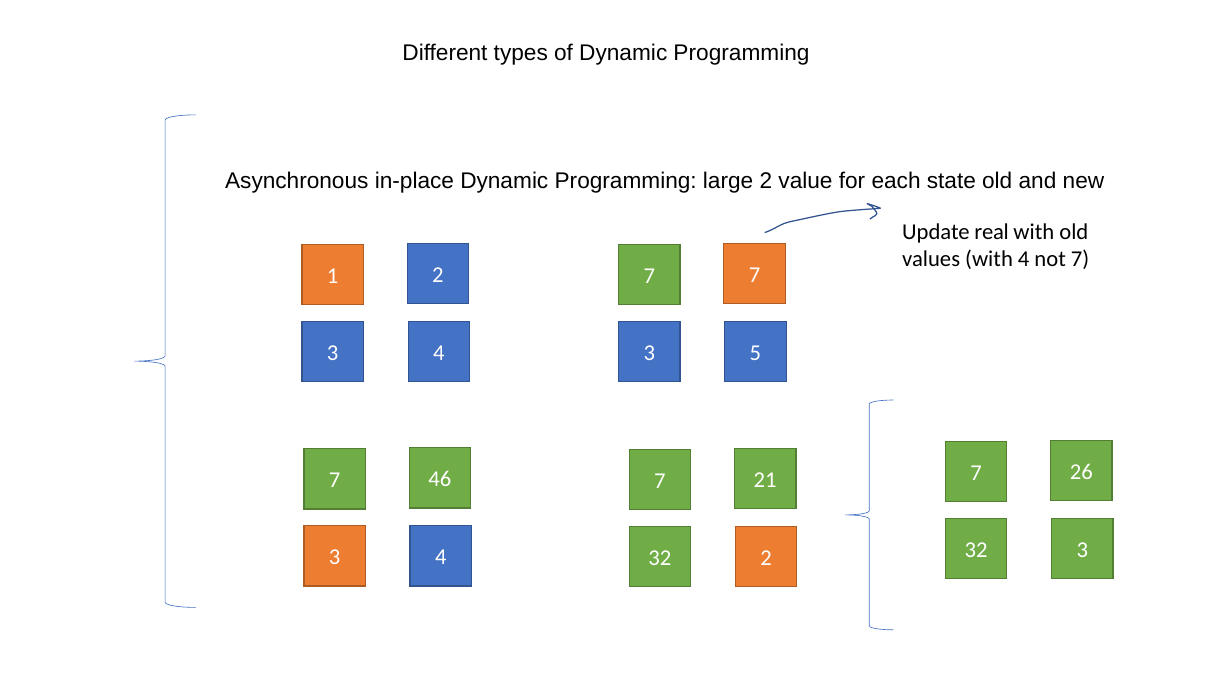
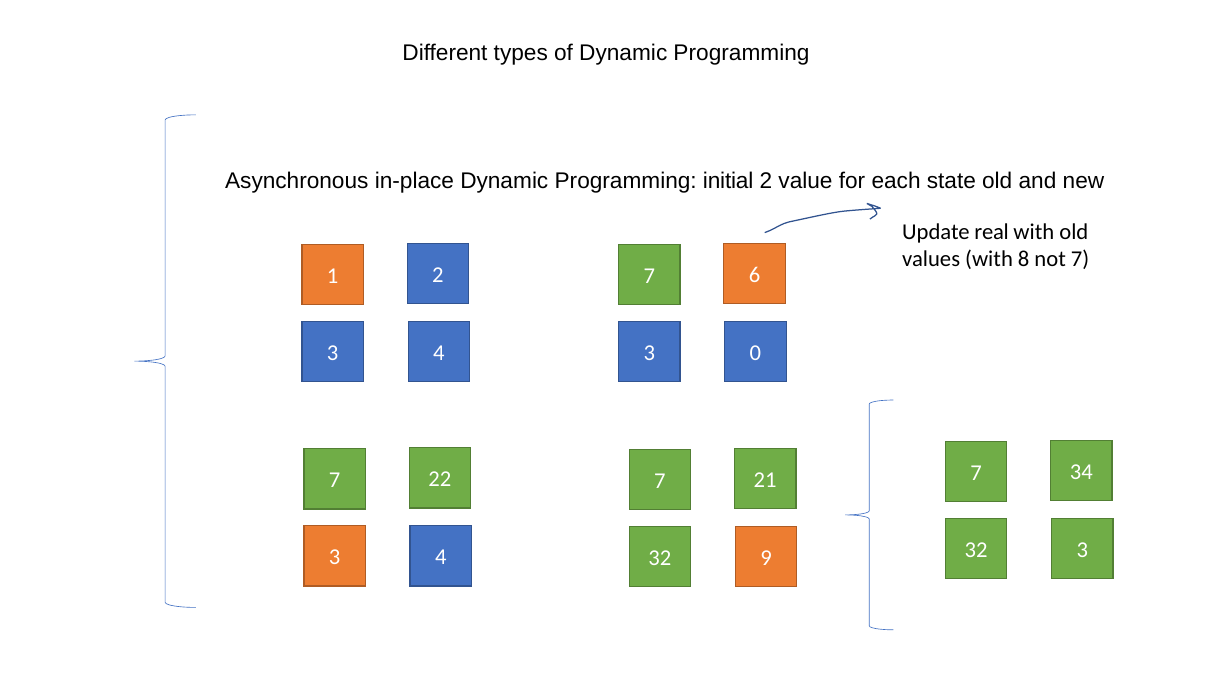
large: large -> initial
with 4: 4 -> 8
7 at (754, 275): 7 -> 6
5: 5 -> 0
26: 26 -> 34
46: 46 -> 22
32 2: 2 -> 9
